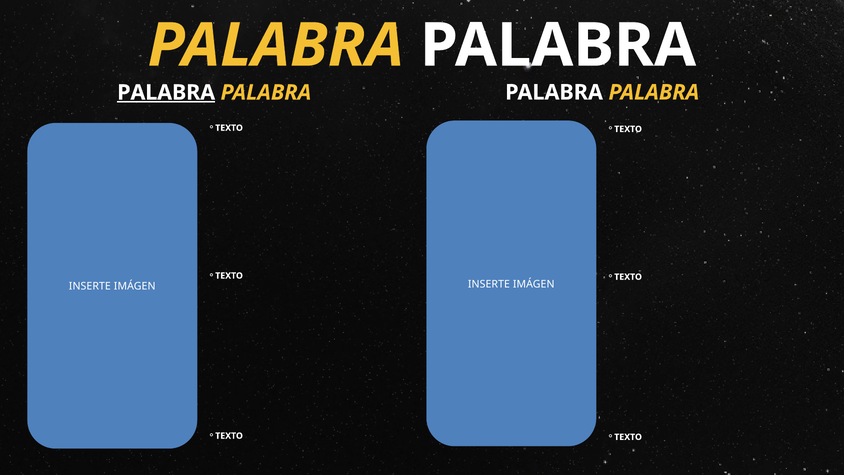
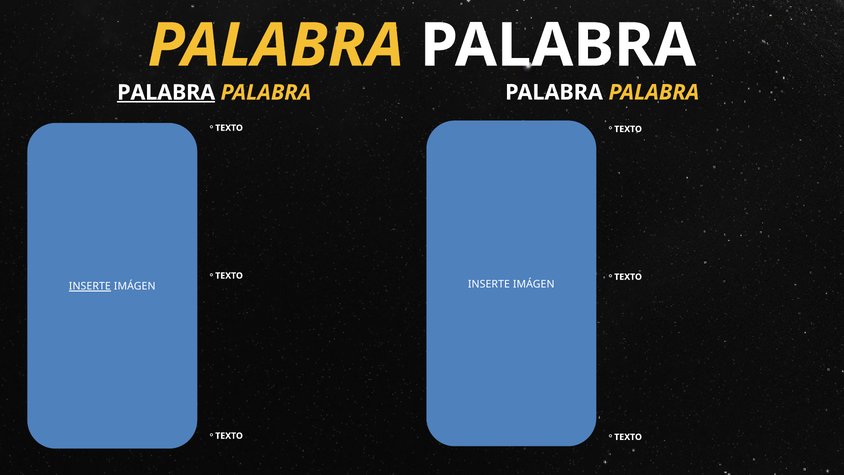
INSERTE at (90, 286) underline: none -> present
